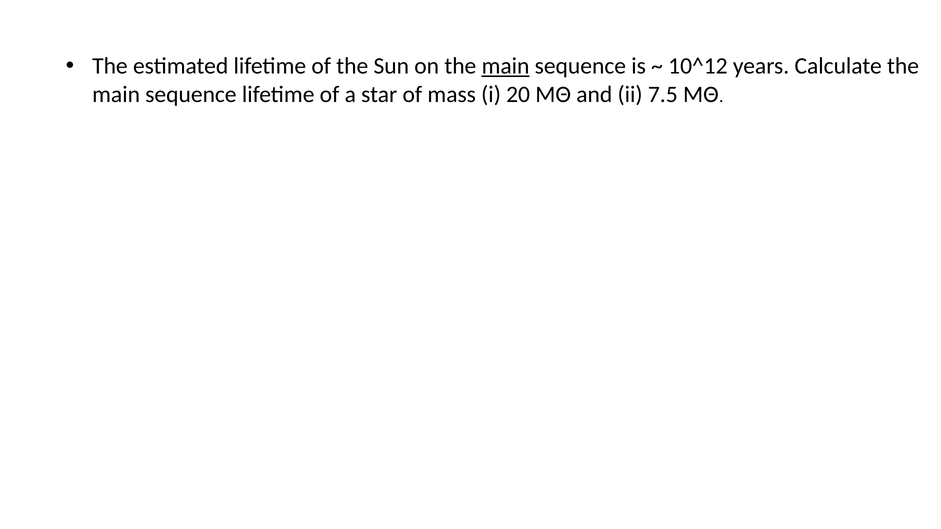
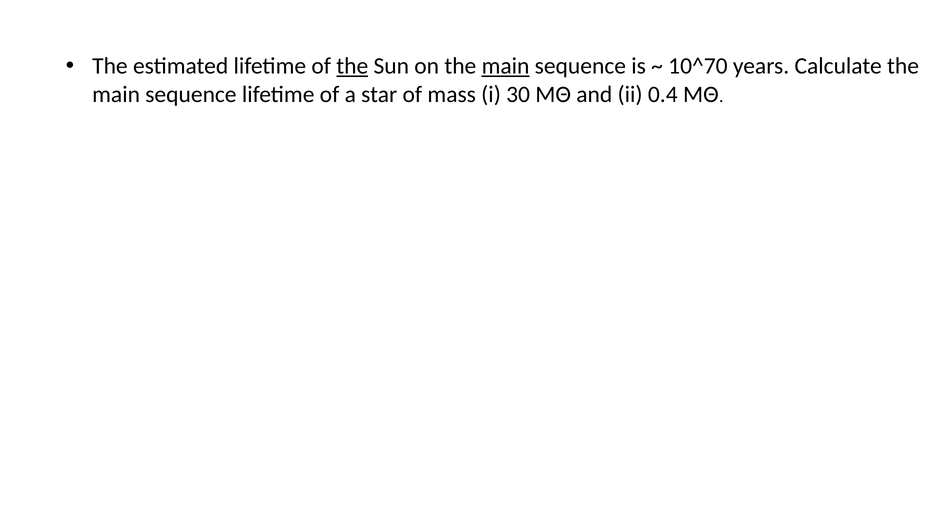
the at (352, 66) underline: none -> present
10^12: 10^12 -> 10^70
20: 20 -> 30
7.5: 7.5 -> 0.4
